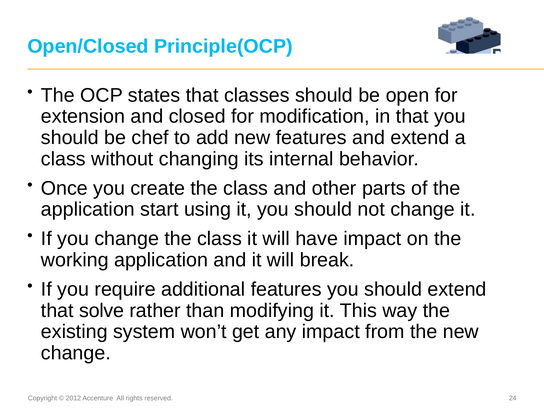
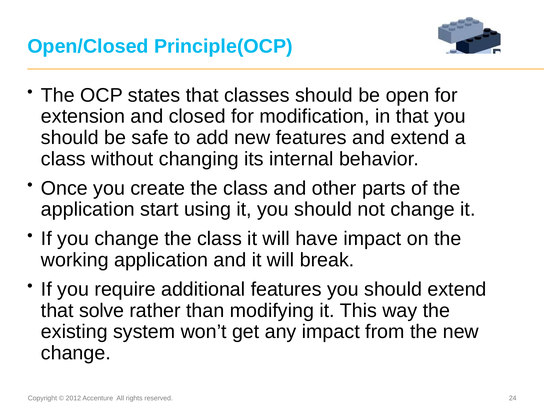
chef: chef -> safe
